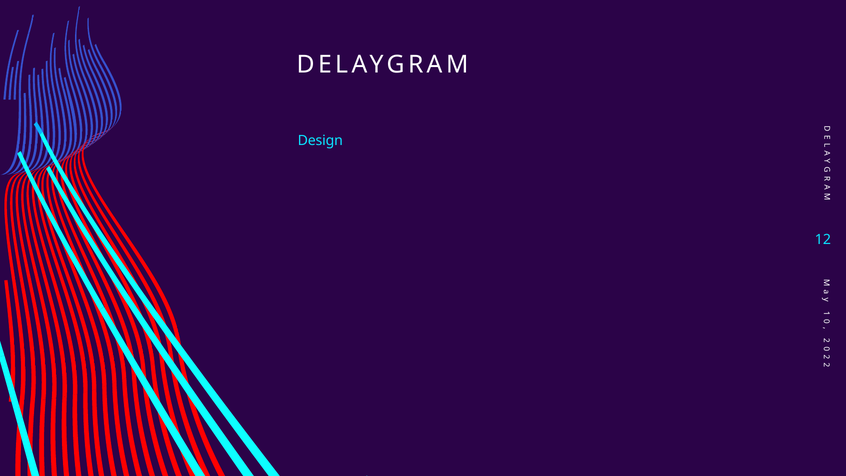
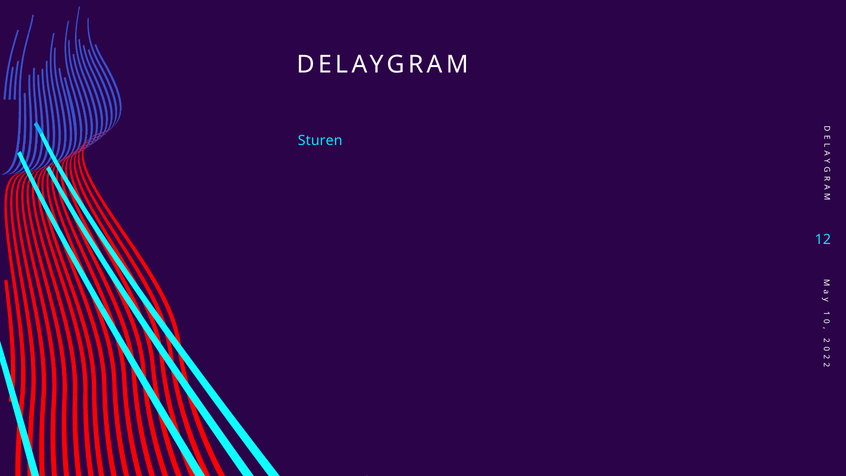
Design: Design -> Sturen
